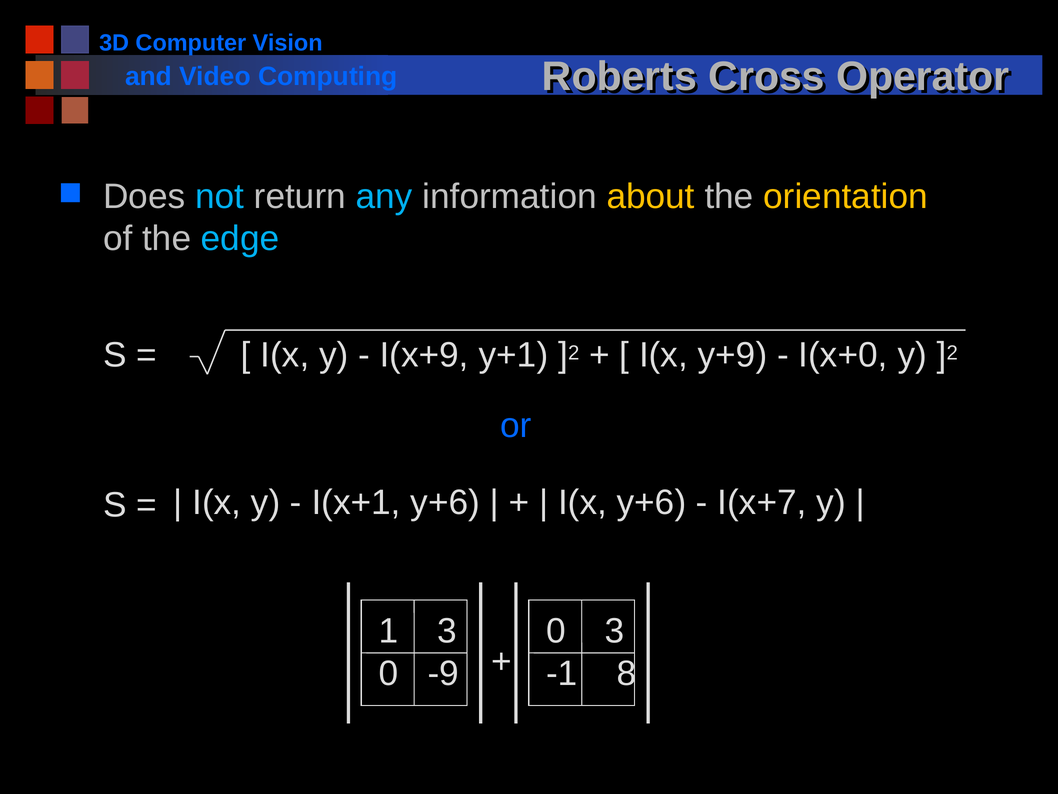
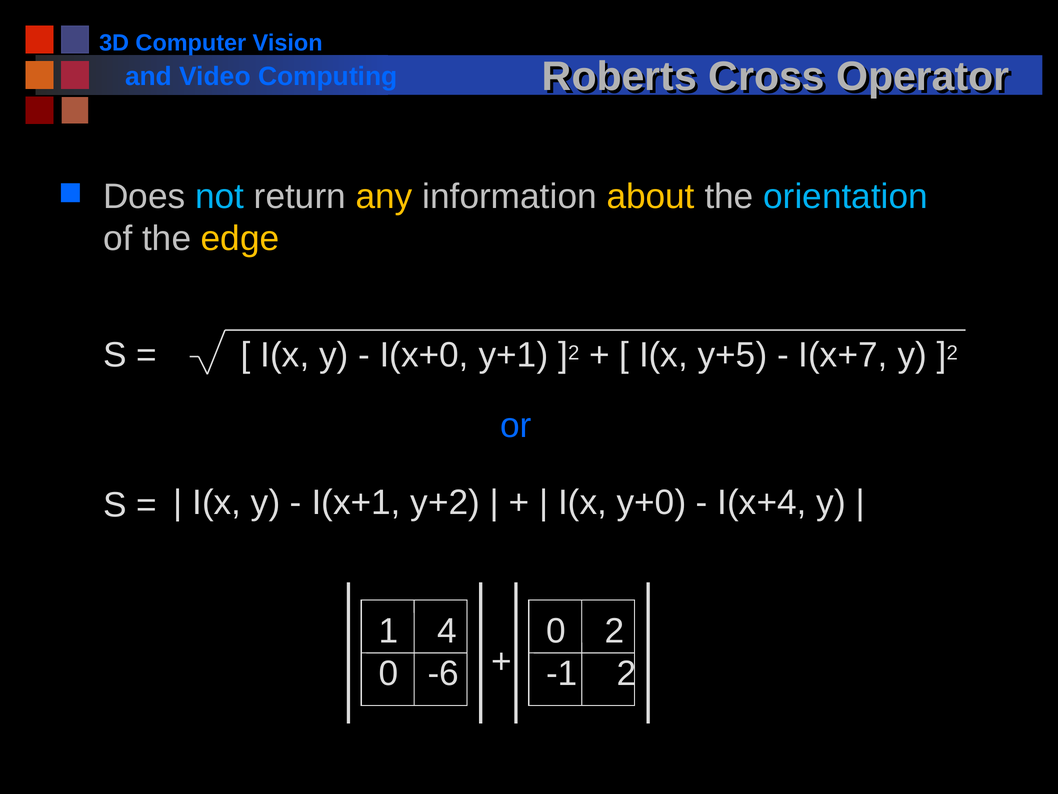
any colour: light blue -> yellow
orientation colour: yellow -> light blue
edge colour: light blue -> yellow
I(x+9: I(x+9 -> I(x+0
y+9: y+9 -> y+5
I(x+0: I(x+0 -> I(x+7
I(x+1 y+6: y+6 -> y+2
I(x y+6: y+6 -> y+0
I(x+7: I(x+7 -> I(x+4
1 3: 3 -> 4
0 3: 3 -> 2
-9: -9 -> -6
-1 8: 8 -> 2
